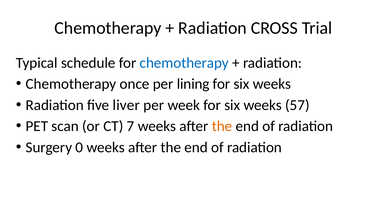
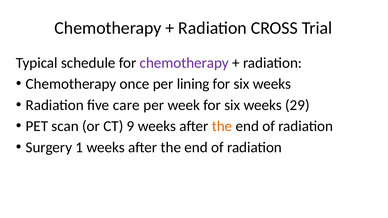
chemotherapy at (184, 63) colour: blue -> purple
liver: liver -> care
57: 57 -> 29
7: 7 -> 9
0: 0 -> 1
